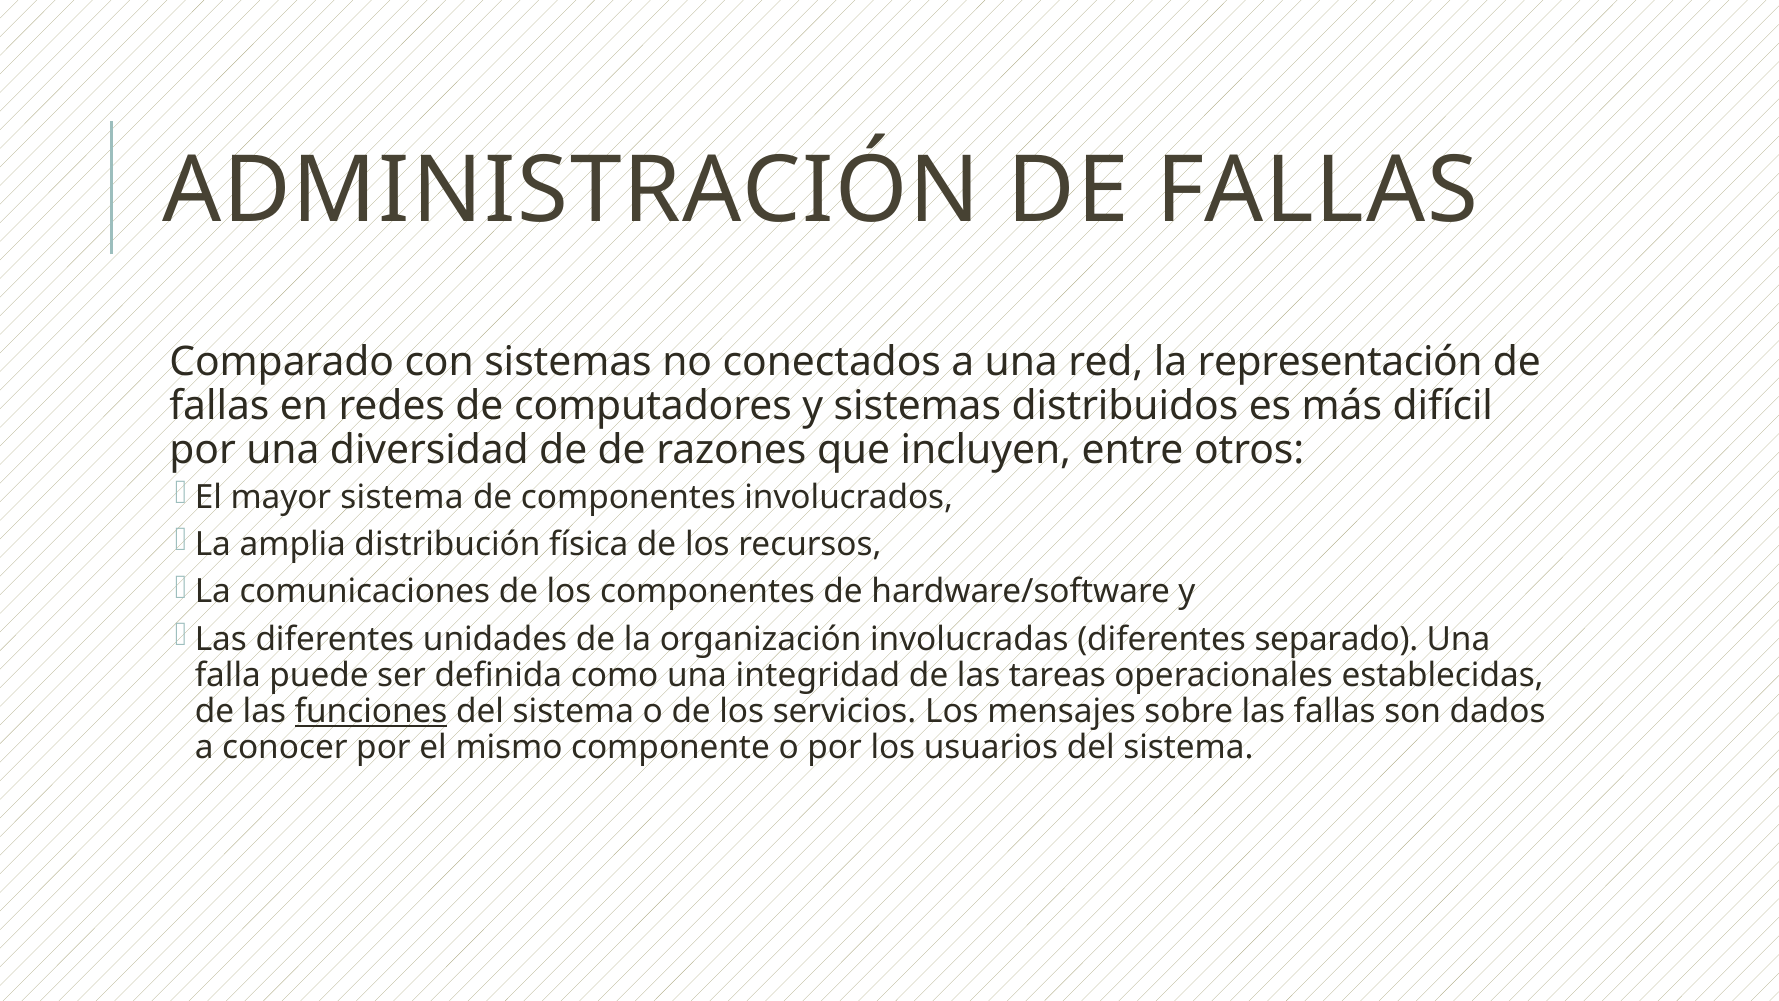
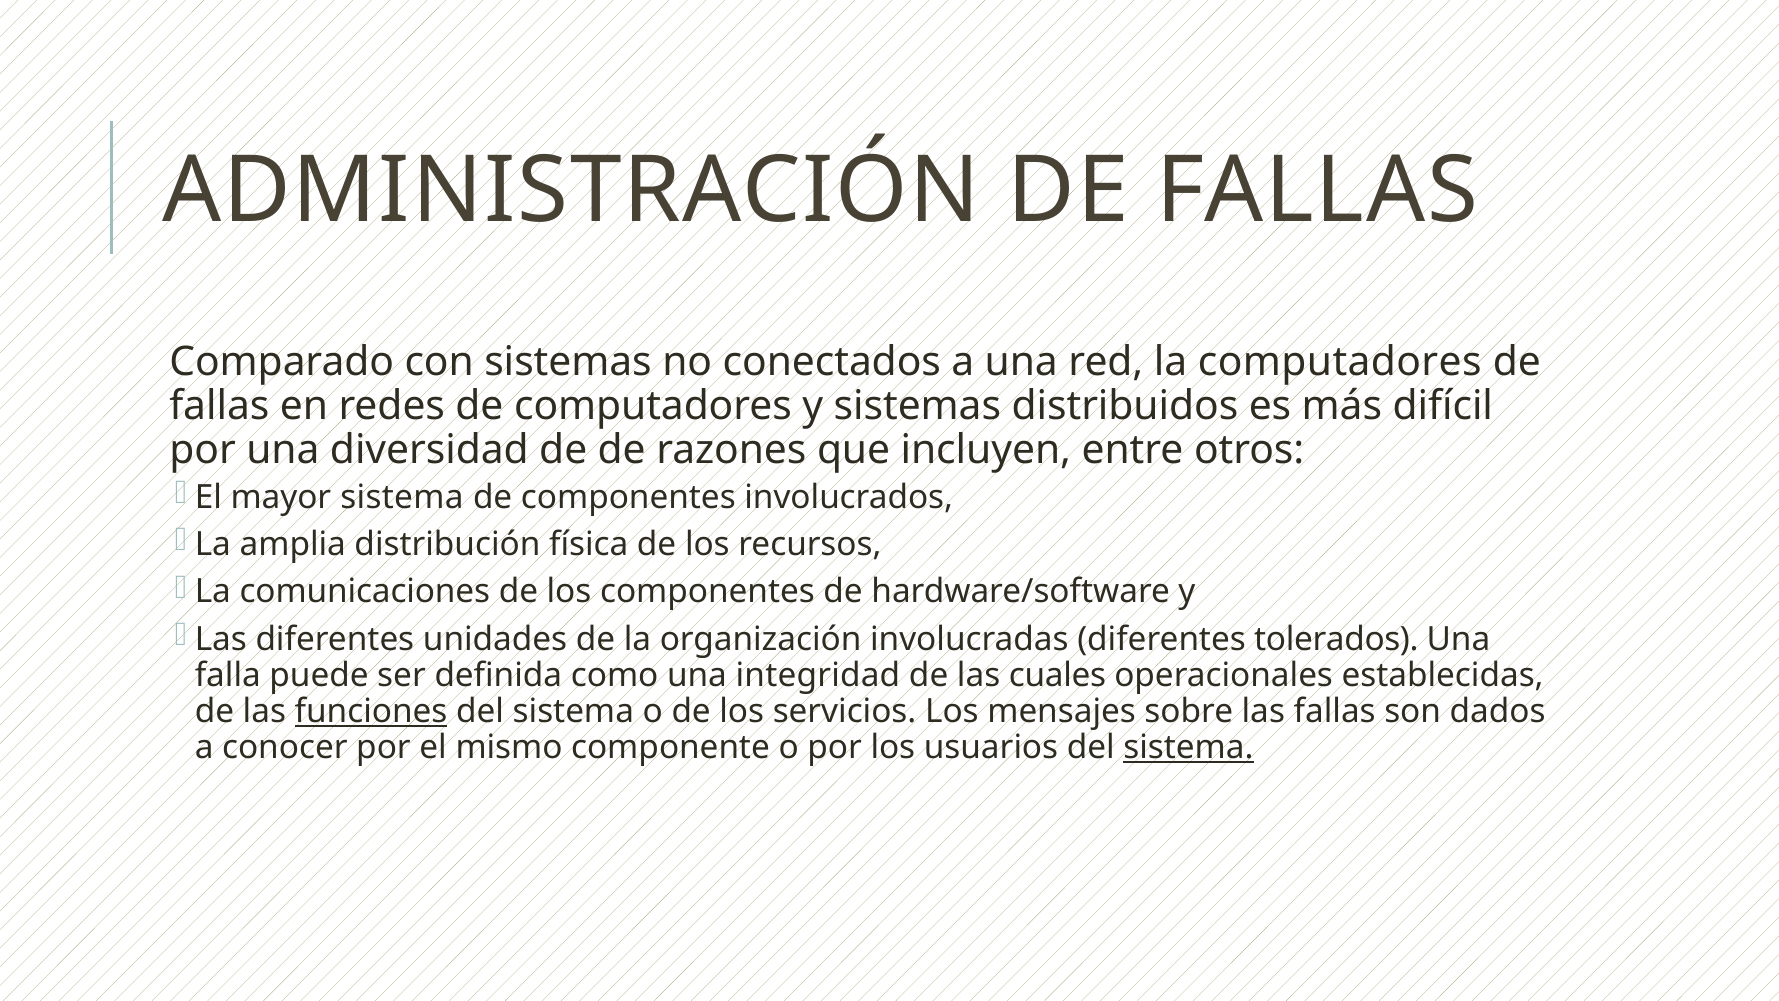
la representación: representación -> computadores
separado: separado -> tolerados
tareas: tareas -> cuales
sistema at (1188, 747) underline: none -> present
